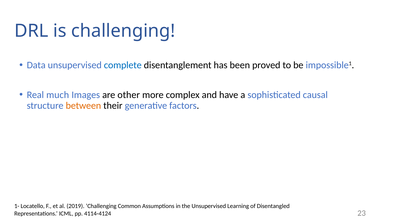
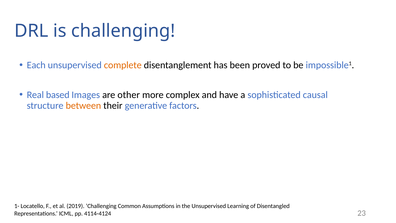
Data: Data -> Each
complete colour: blue -> orange
much: much -> based
